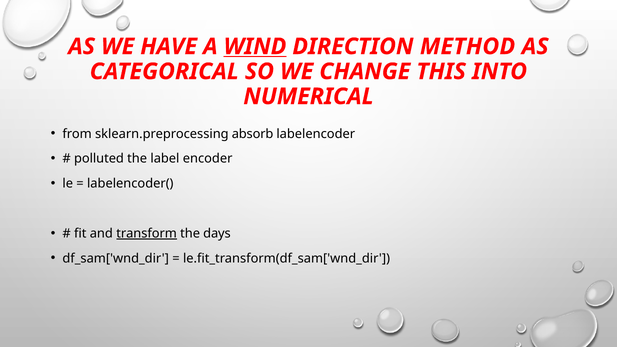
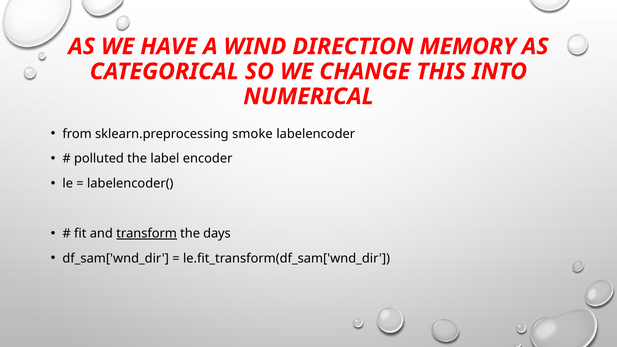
WIND underline: present -> none
METHOD: METHOD -> MEMORY
absorb: absorb -> smoke
